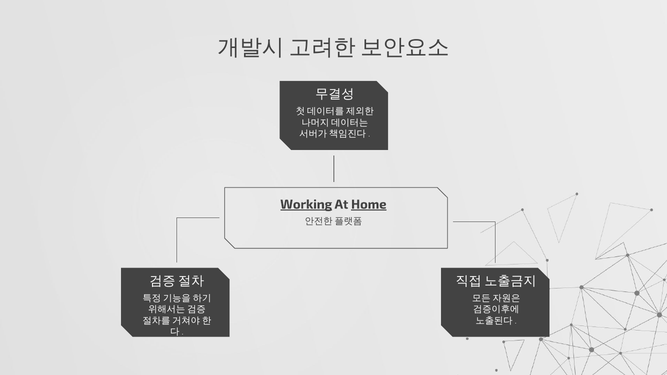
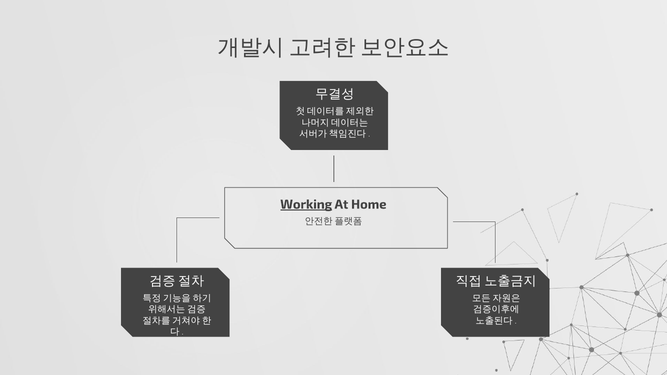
Home underline: present -> none
